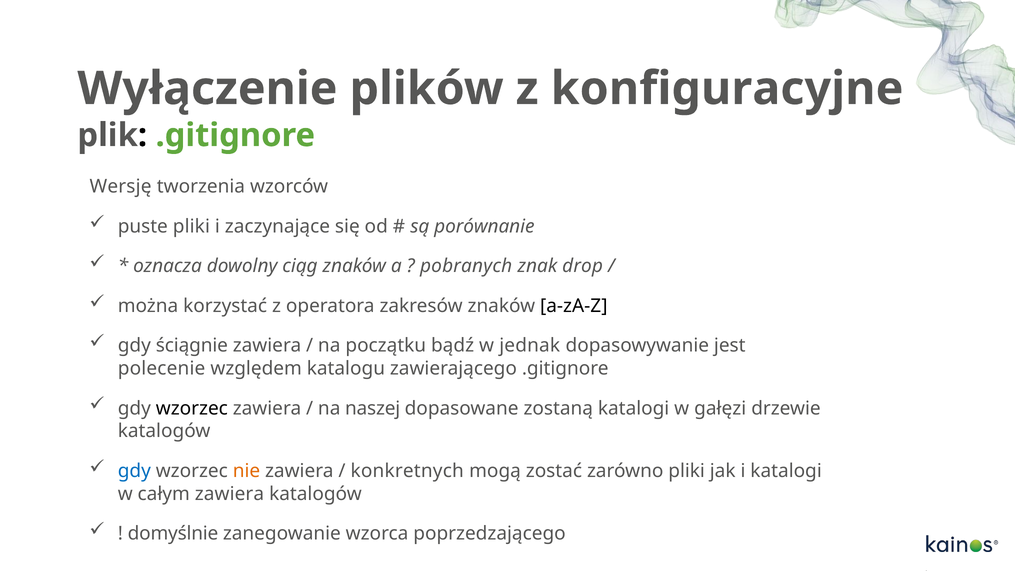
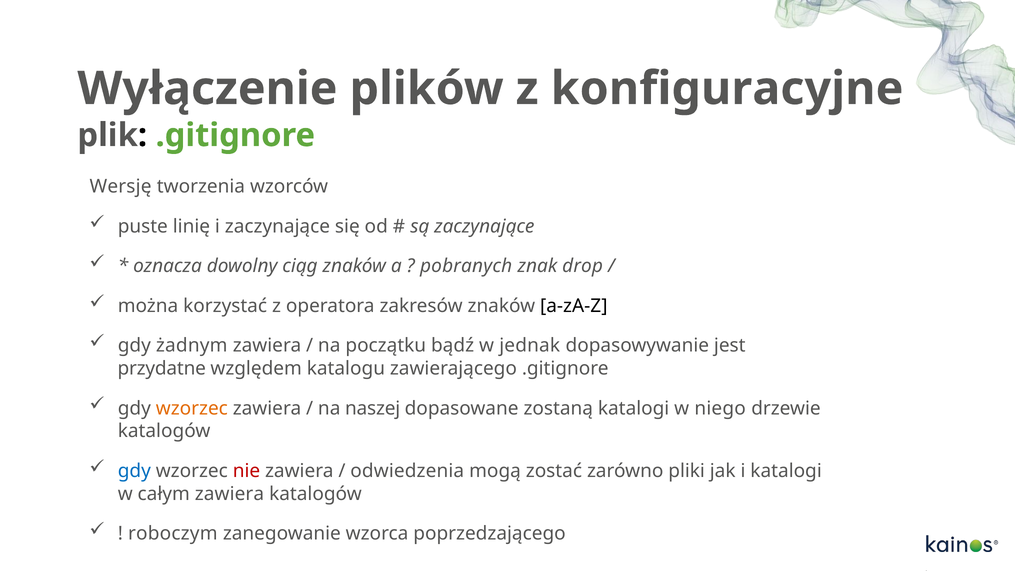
puste pliki: pliki -> linię
są porównanie: porównanie -> zaczynające
ściągnie: ściągnie -> żadnym
polecenie: polecenie -> przydatne
wzorzec at (192, 408) colour: black -> orange
gałęzi: gałęzi -> niego
nie colour: orange -> red
konkretnych: konkretnych -> odwiedzenia
domyślnie: domyślnie -> roboczym
